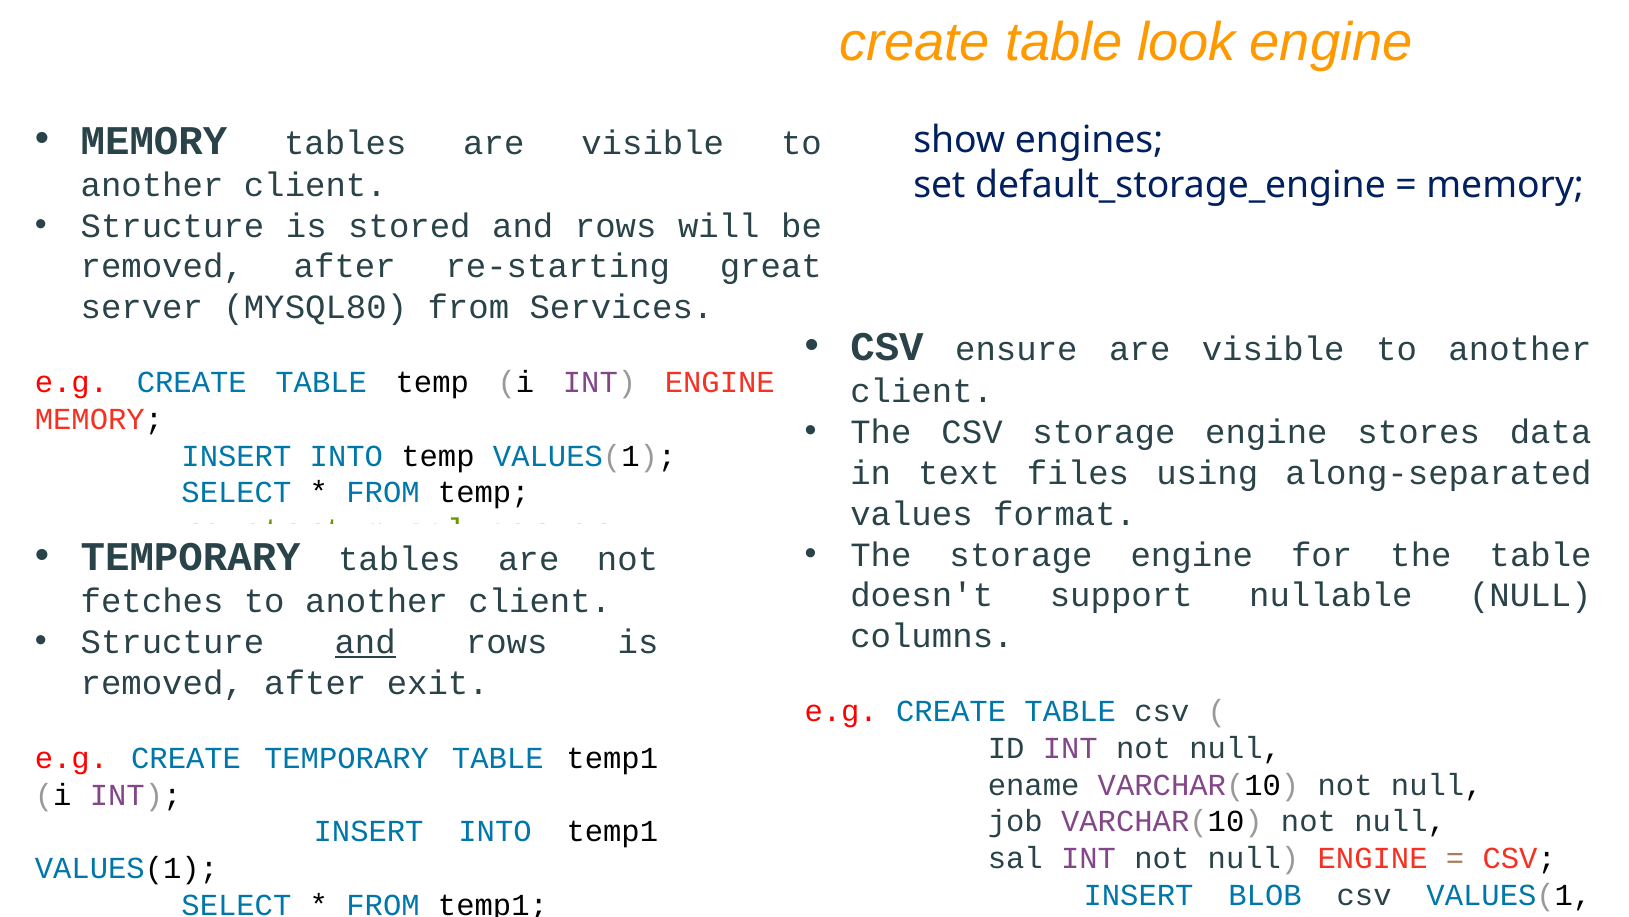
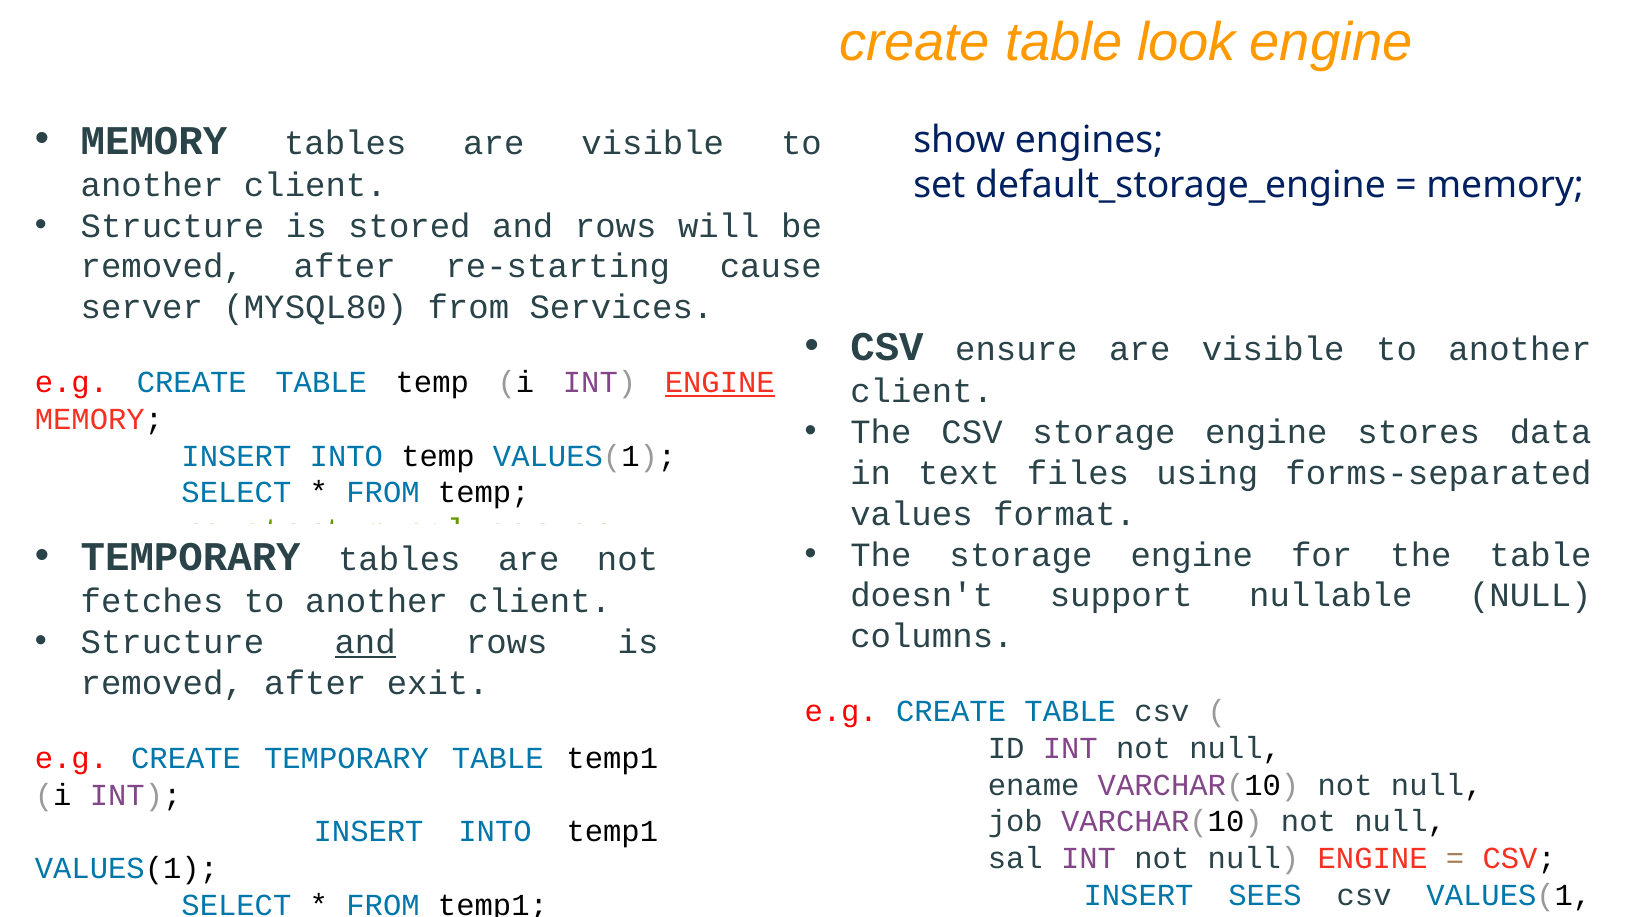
great: great -> cause
ENGINE at (720, 382) underline: none -> present
along-separated: along-separated -> forms-separated
BLOB: BLOB -> SEES
